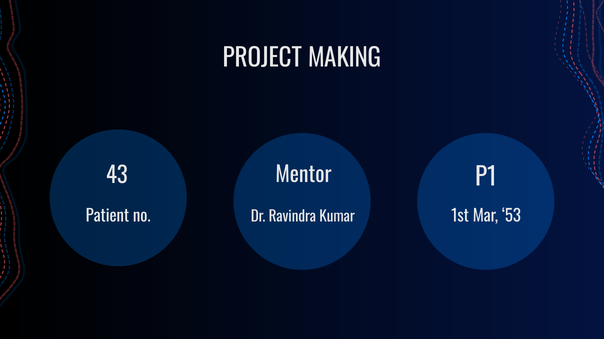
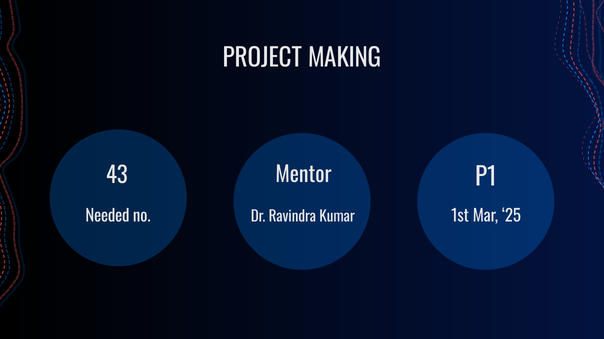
Patient: Patient -> Needed
53: 53 -> 25
